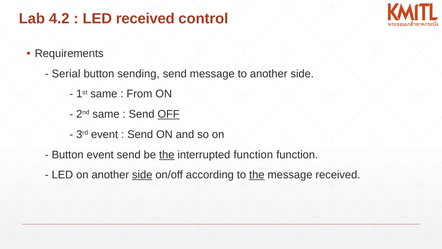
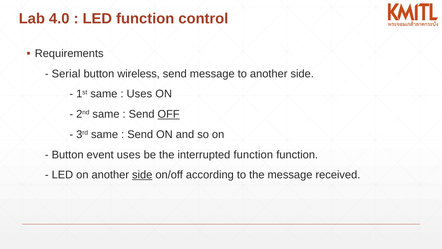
4.2: 4.2 -> 4.0
LED received: received -> function
sending: sending -> wireless
From at (139, 94): From -> Uses
3rd event: event -> same
event send: send -> uses
the at (167, 155) underline: present -> none
the at (257, 175) underline: present -> none
